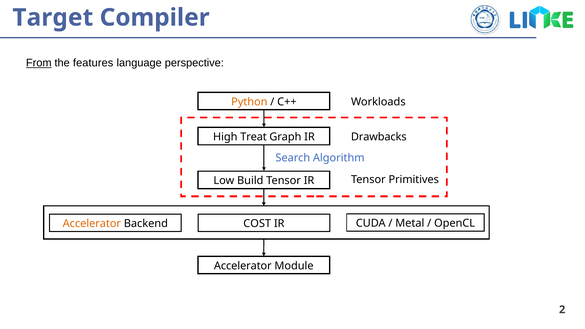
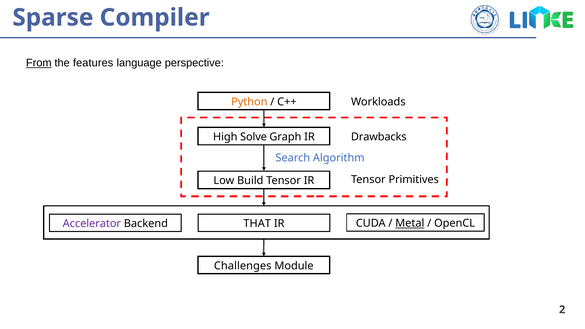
Target: Target -> Sparse
Treat: Treat -> Solve
Accelerator at (92, 224) colour: orange -> purple
COST: COST -> THAT
Metal underline: none -> present
Accelerator at (243, 266): Accelerator -> Challenges
